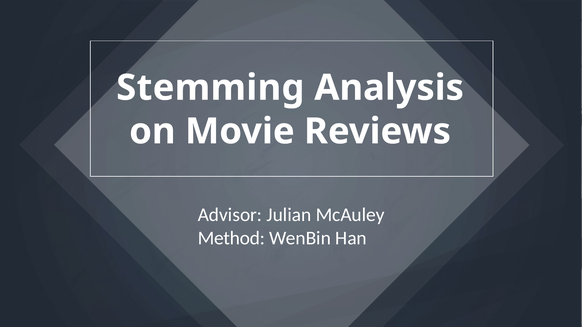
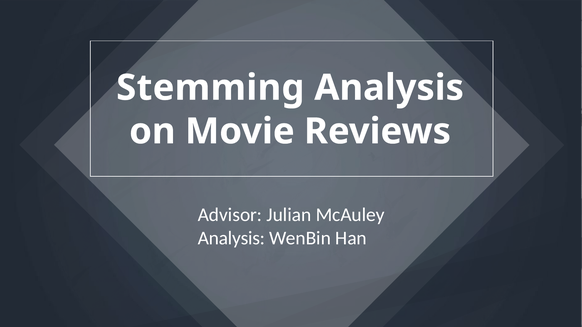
Method at (231, 238): Method -> Analysis
